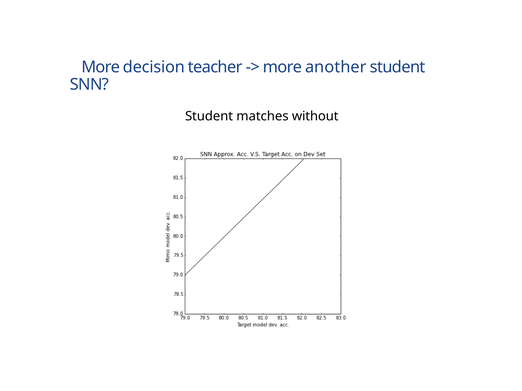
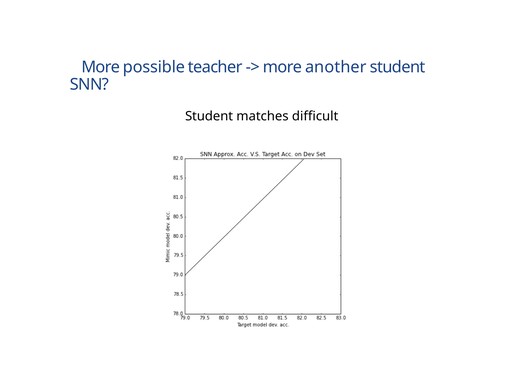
decision: decision -> possible
without: without -> difficult
